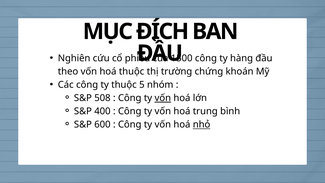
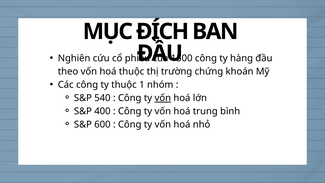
5: 5 -> 1
508: 508 -> 540
nhỏ underline: present -> none
